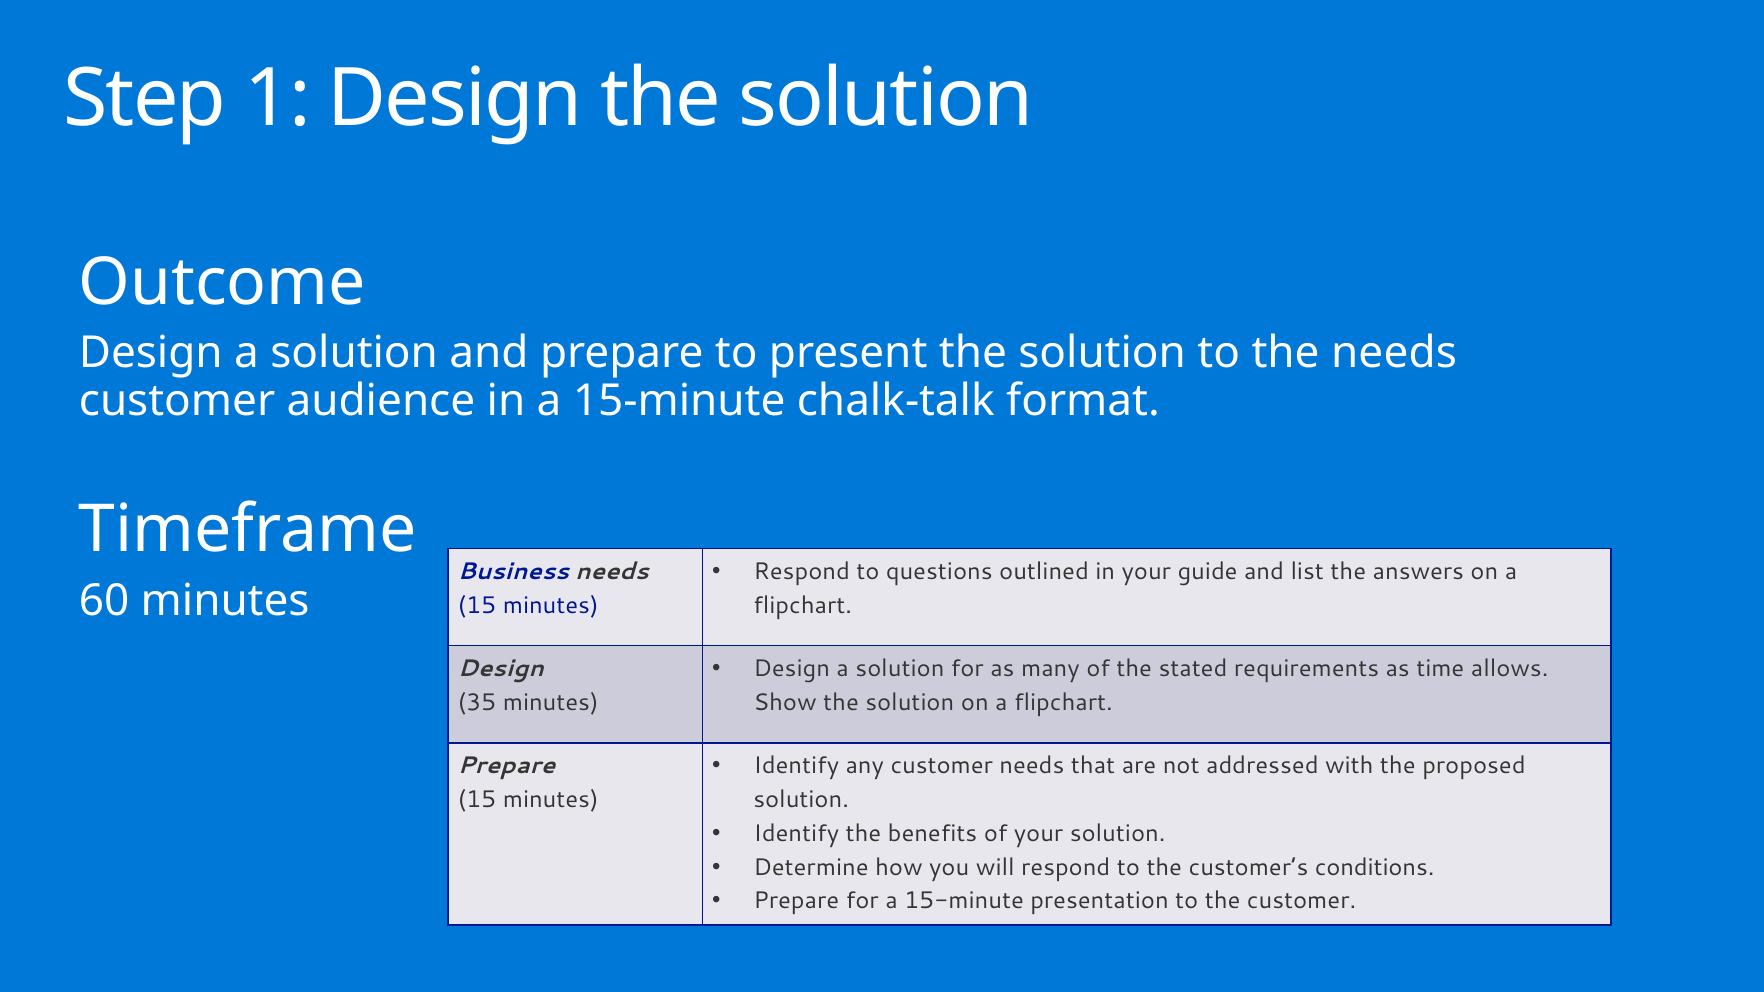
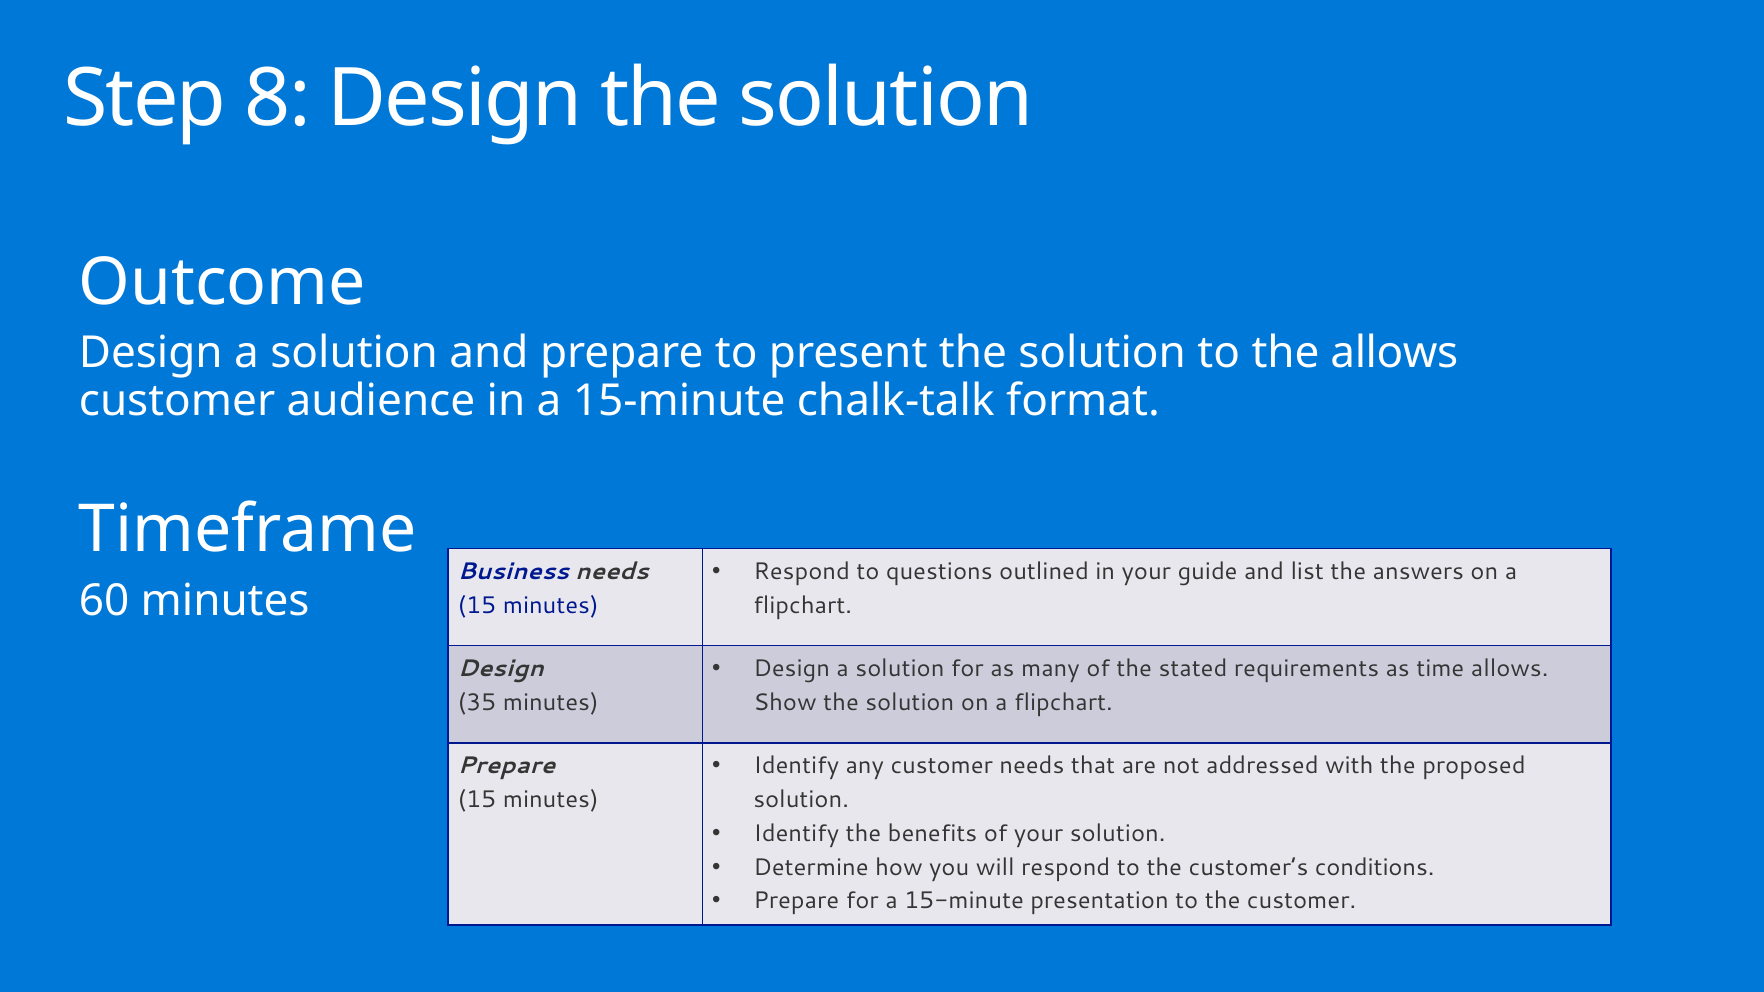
1: 1 -> 8
the needs: needs -> allows
